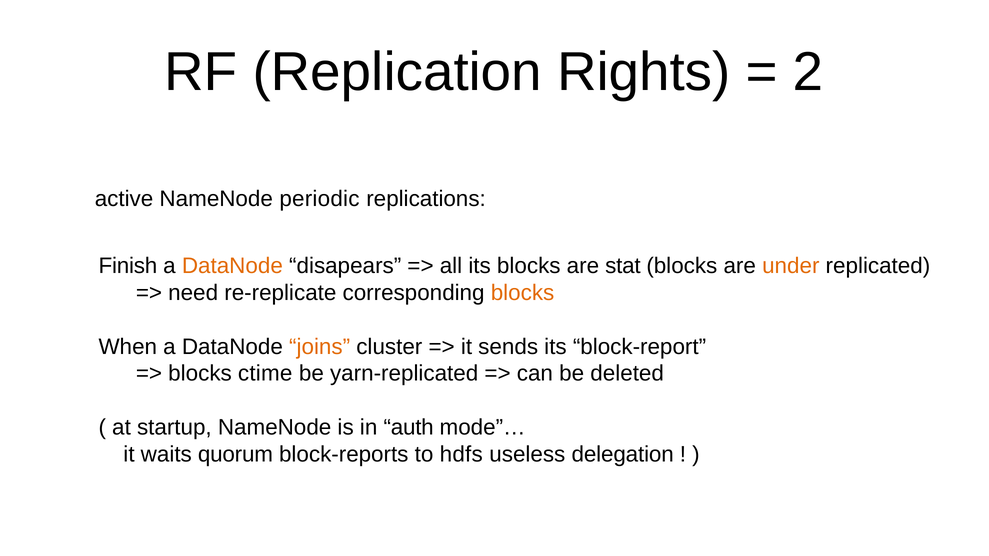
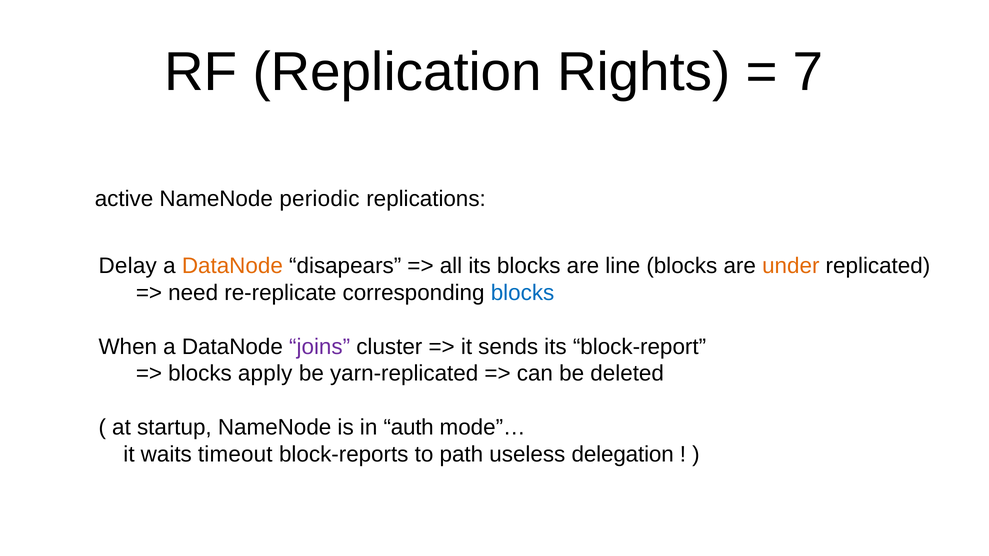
2: 2 -> 7
Finish: Finish -> Delay
stat: stat -> line
blocks at (523, 293) colour: orange -> blue
joins colour: orange -> purple
ctime: ctime -> apply
quorum: quorum -> timeout
hdfs: hdfs -> path
